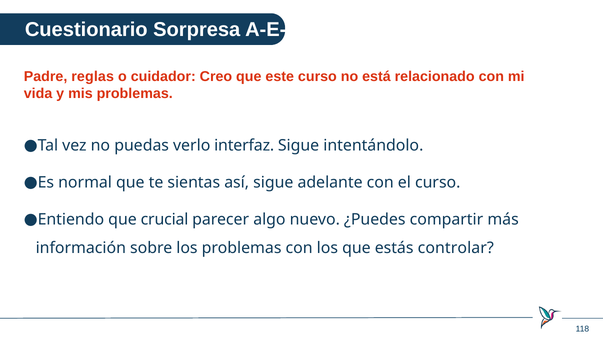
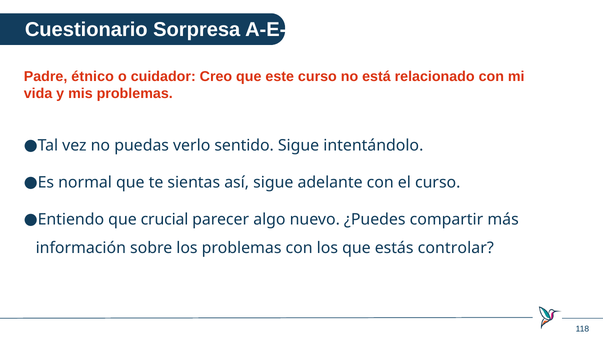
reglas: reglas -> étnico
interfaz: interfaz -> sentido
